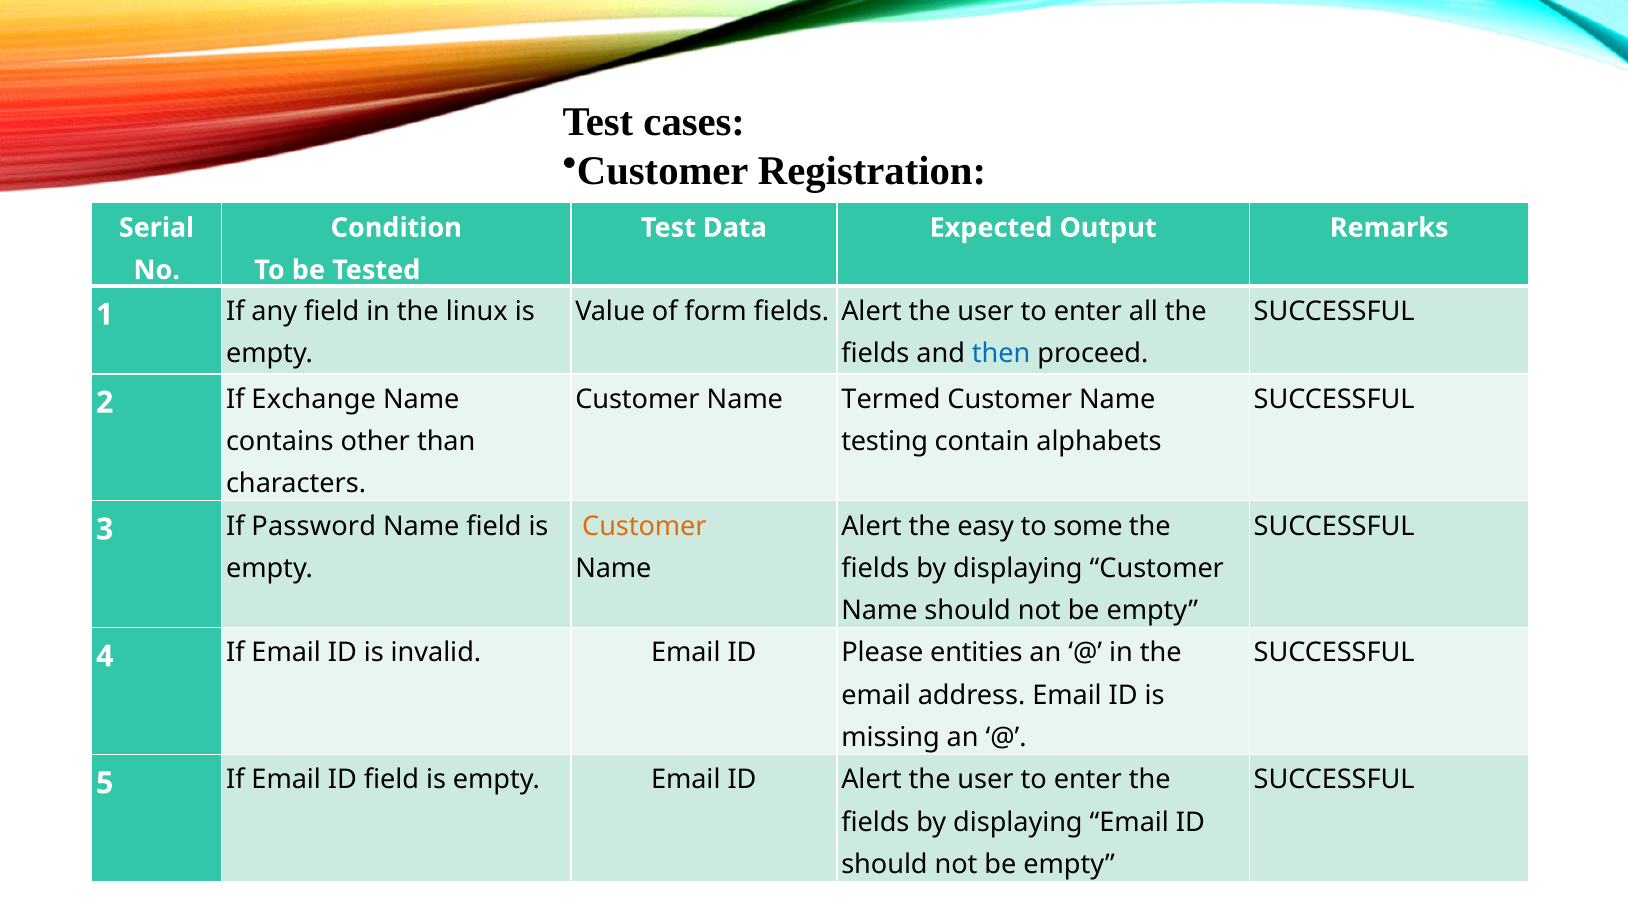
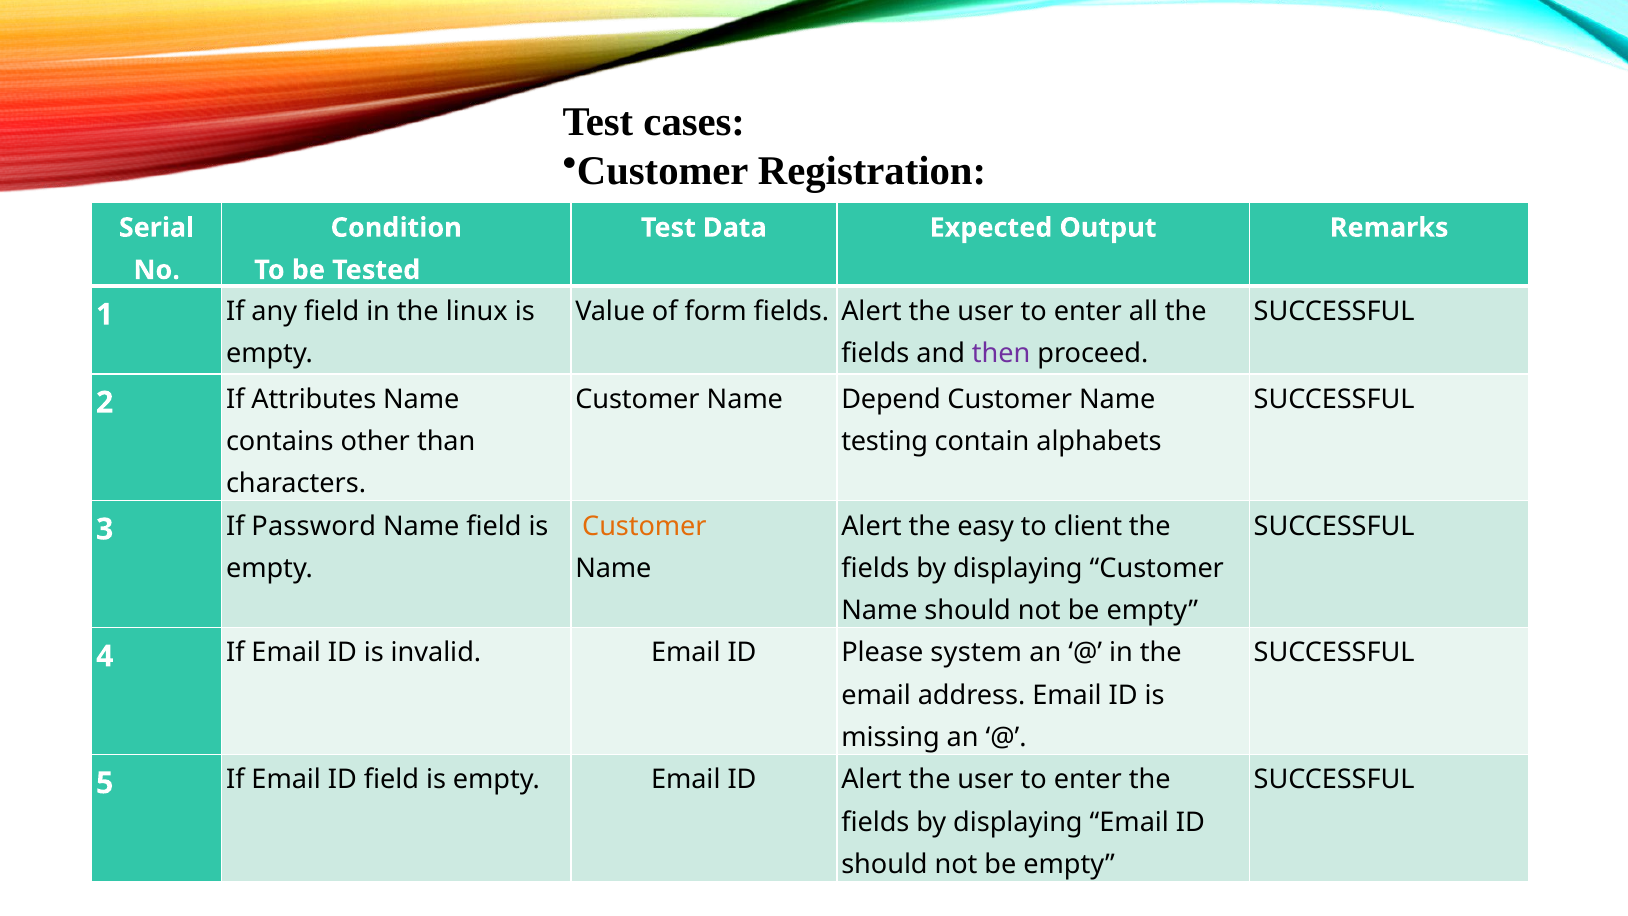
then colour: blue -> purple
Termed: Termed -> Depend
Exchange: Exchange -> Attributes
some: some -> client
entities: entities -> system
